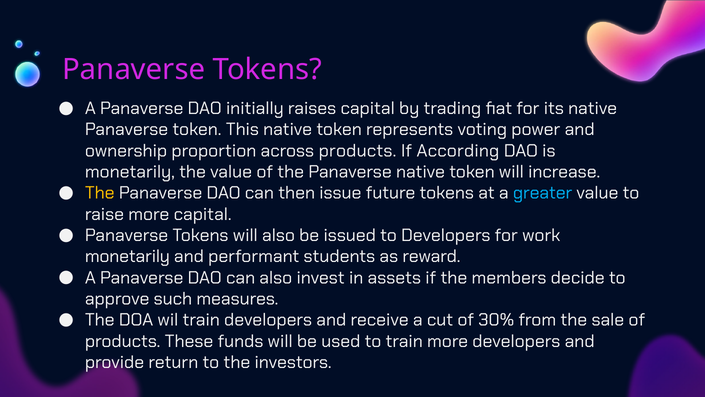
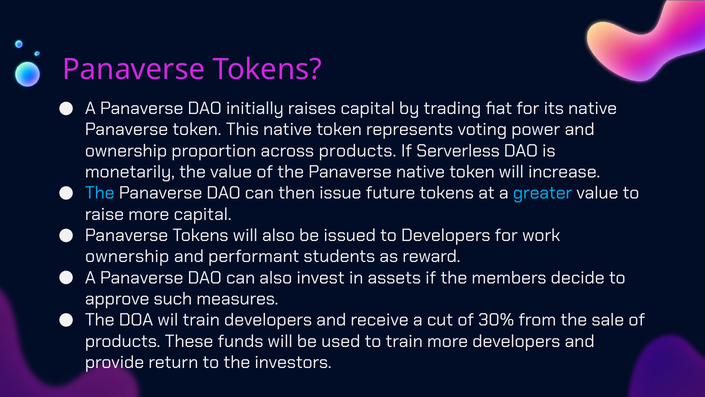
According: According -> Serverless
The at (100, 193) colour: yellow -> light blue
monetarily at (127, 256): monetarily -> ownership
